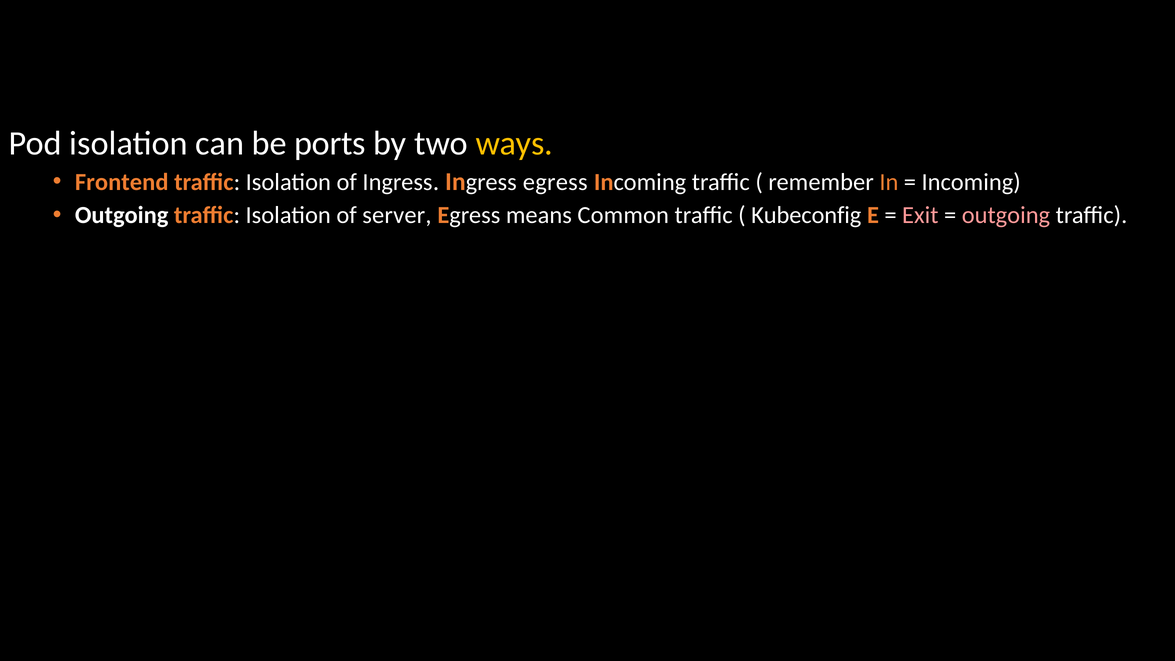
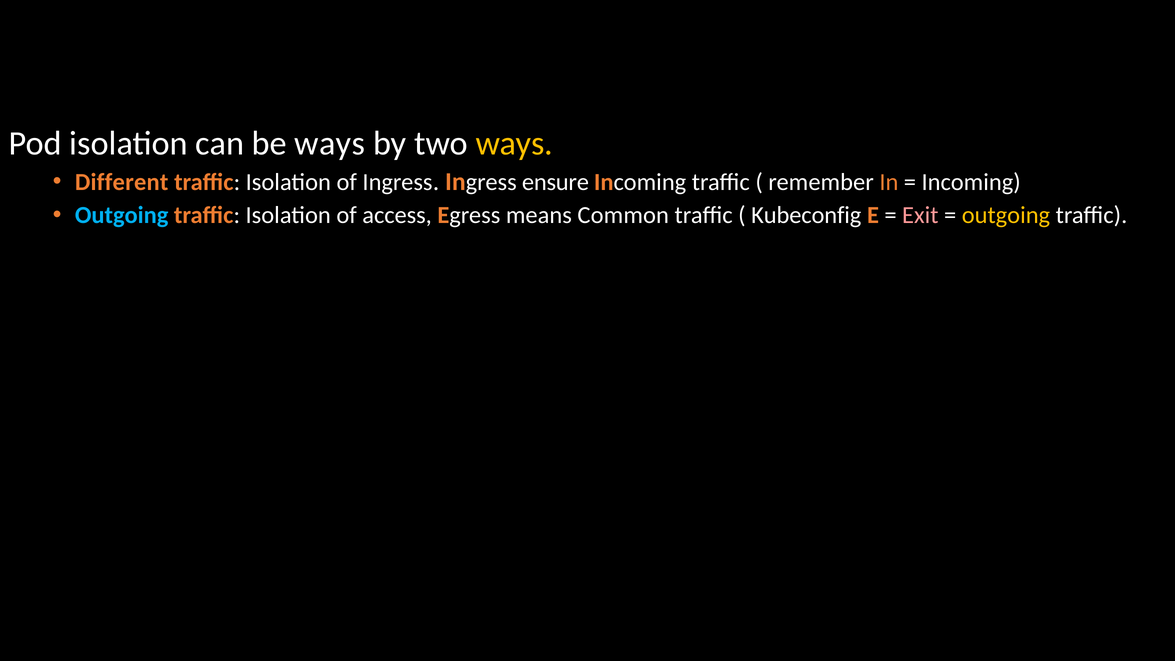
be ports: ports -> ways
Frontend: Frontend -> Different
Ingress egress: egress -> ensure
Outgoing at (122, 215) colour: white -> light blue
server: server -> access
outgoing at (1006, 215) colour: pink -> yellow
